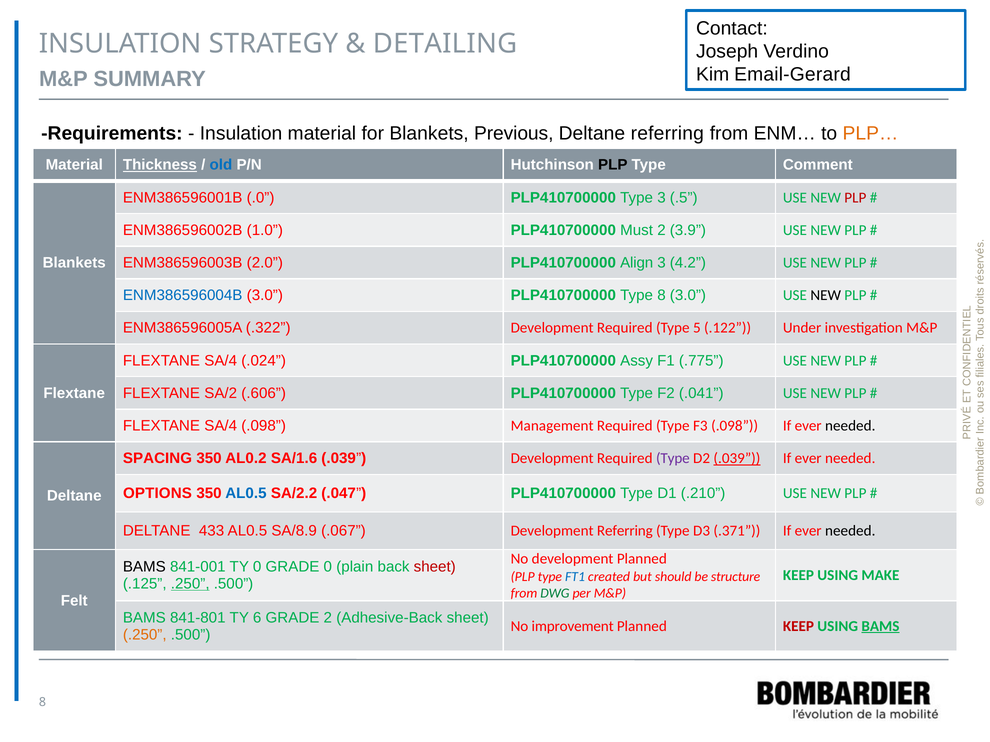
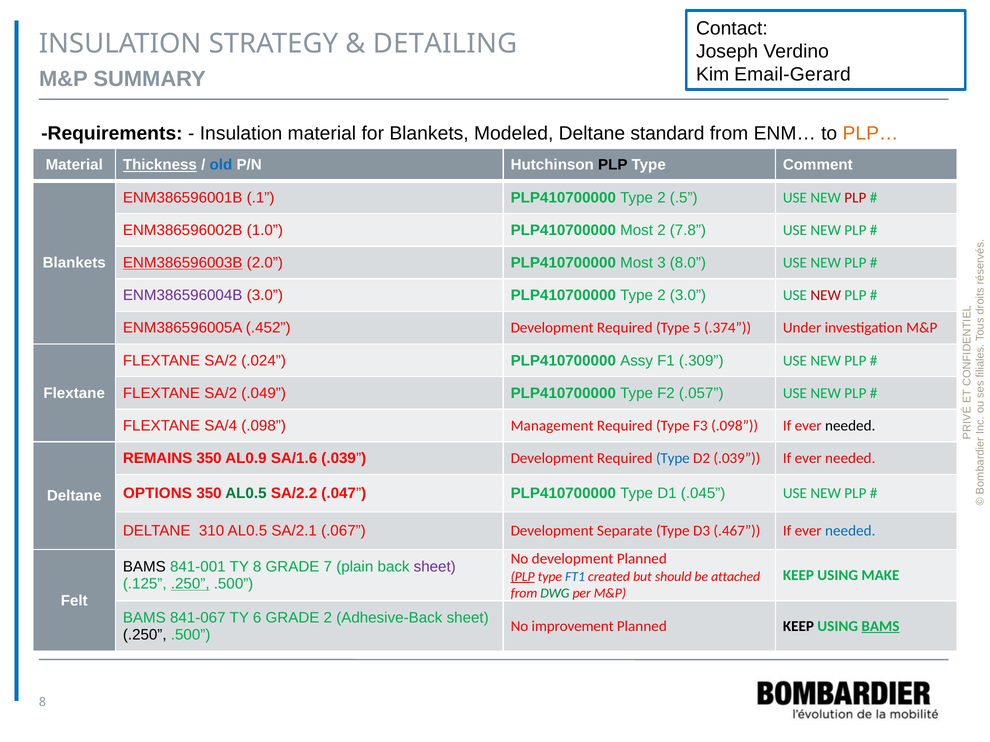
Previous: Previous -> Modeled
Deltane referring: referring -> standard
.0: .0 -> .1
3 at (662, 198): 3 -> 2
1.0 PLP410700000 Must: Must -> Most
3.9: 3.9 -> 7.8
ENM386596003B underline: none -> present
2.0 PLP410700000 Align: Align -> Most
4.2: 4.2 -> 8.0
ENM386596004B colour: blue -> purple
3.0 PLP410700000 Type 8: 8 -> 2
NEW at (826, 296) colour: black -> red
.322: .322 -> .452
.122: .122 -> .374
SA/4 at (221, 361): SA/4 -> SA/2
.775: .775 -> .309
.606: .606 -> .049
.041: .041 -> .057
SPACING: SPACING -> REMAINS
AL0.2: AL0.2 -> AL0.9
Type at (673, 459) colour: purple -> blue
.039 at (737, 459) underline: present -> none
AL0.5 at (246, 494) colour: blue -> green
.210: .210 -> .045
433: 433 -> 310
SA/8.9: SA/8.9 -> SA/2.1
Development Referring: Referring -> Separate
.371: .371 -> .467
needed at (850, 531) colour: black -> blue
TY 0: 0 -> 8
GRADE 0: 0 -> 7
sheet at (435, 567) colour: red -> purple
PLP at (523, 577) underline: none -> present
structure: structure -> attached
841-801: 841-801 -> 841-067
KEEP at (798, 627) colour: red -> black
.250 at (145, 635) colour: orange -> black
